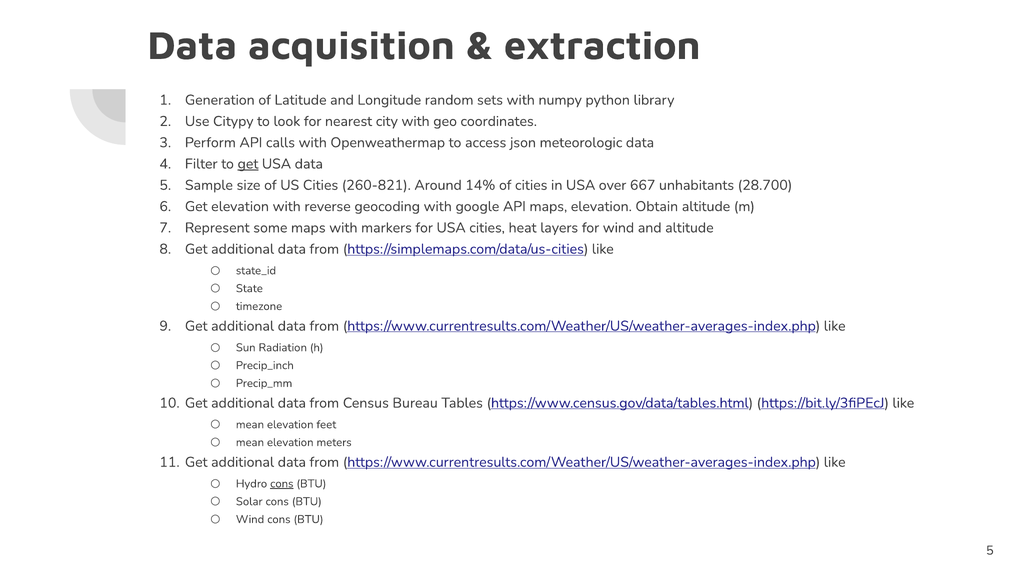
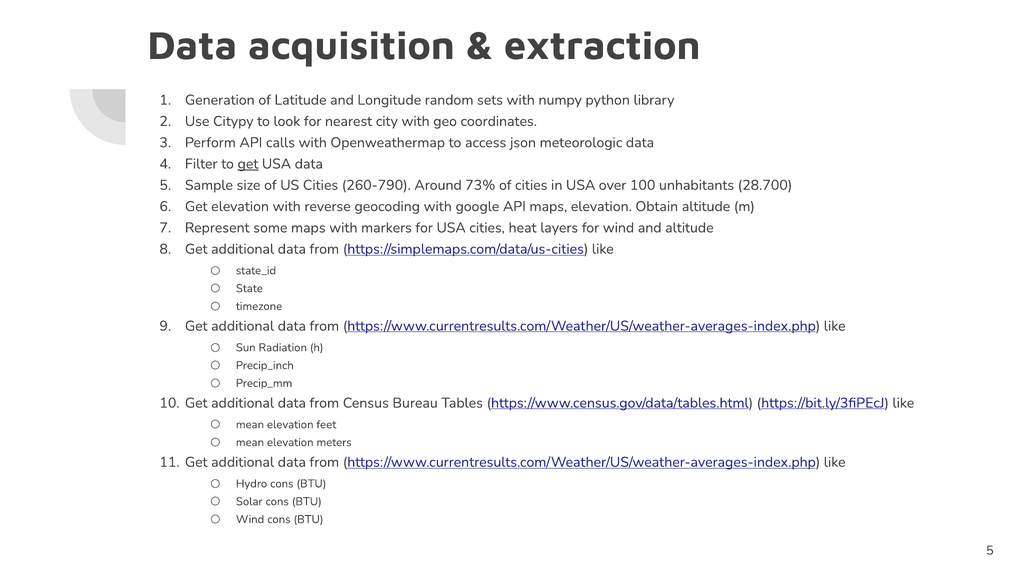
260-821: 260-821 -> 260-790
14%: 14% -> 73%
667: 667 -> 100
cons at (282, 483) underline: present -> none
